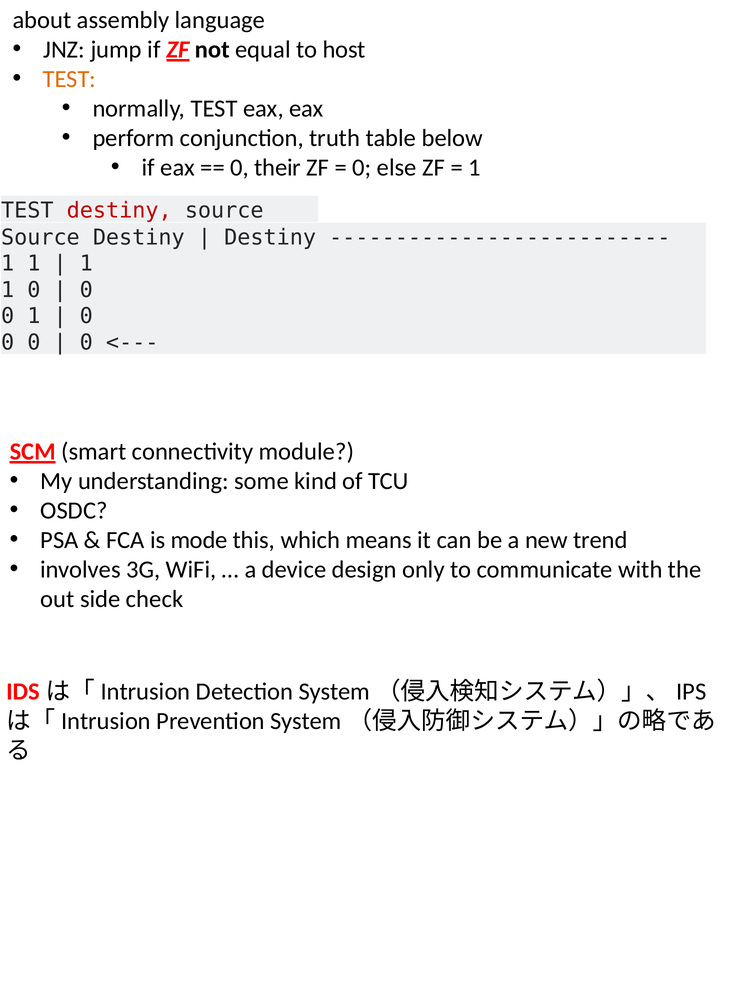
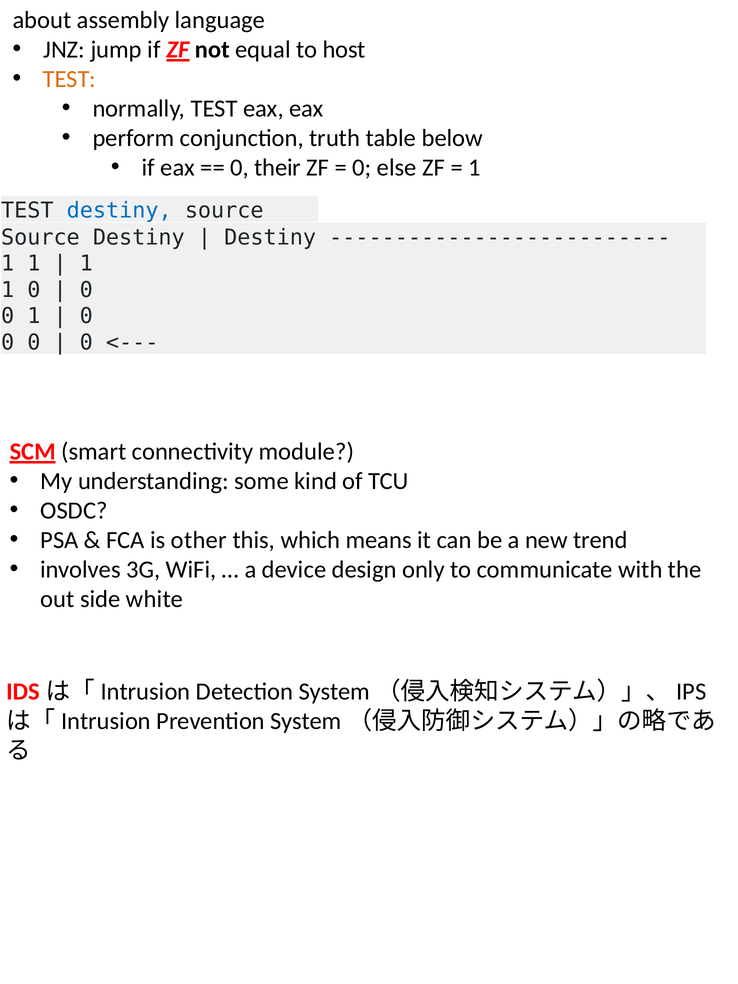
destiny at (119, 210) colour: red -> blue
mode: mode -> other
check: check -> white
